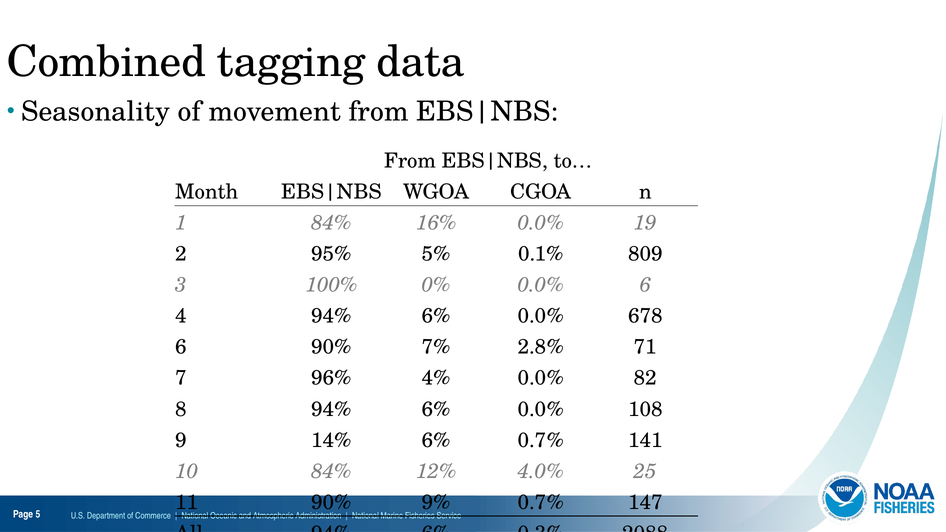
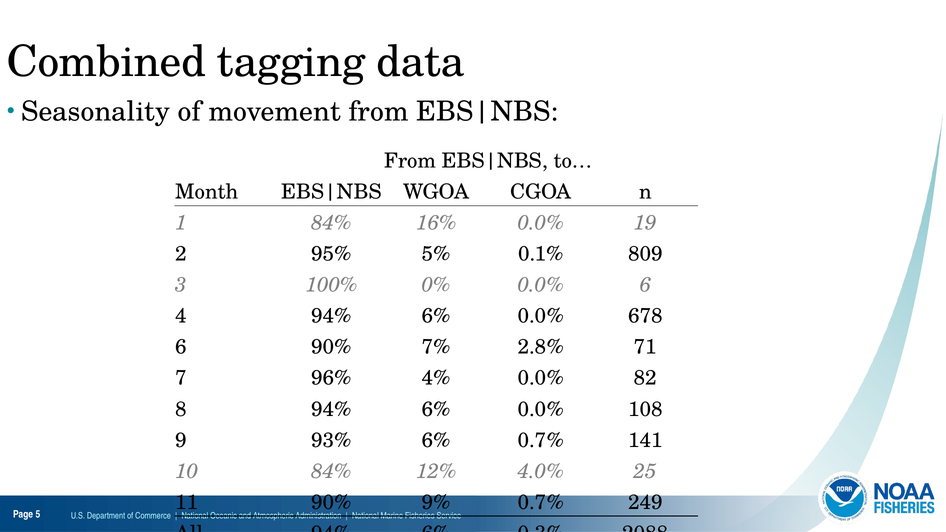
14%: 14% -> 93%
147: 147 -> 249
